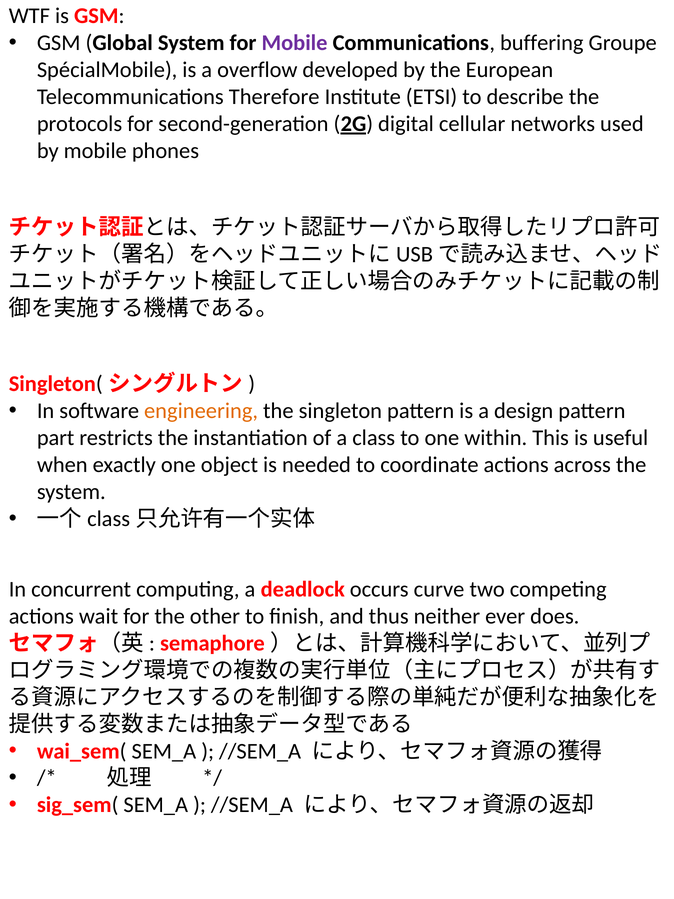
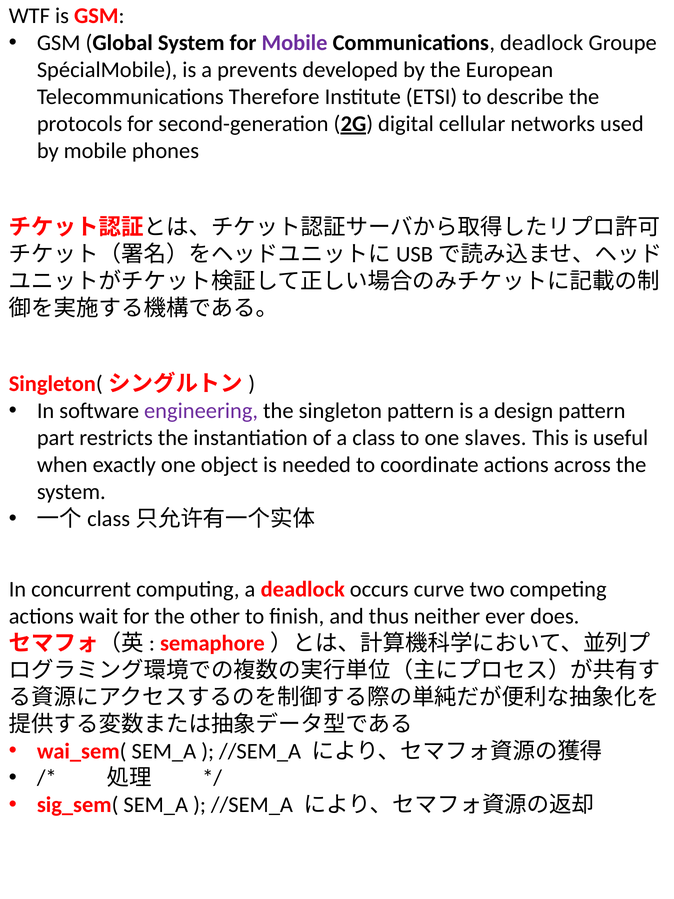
Communications buffering: buffering -> deadlock
overflow: overflow -> prevents
engineering colour: orange -> purple
within: within -> slaves
